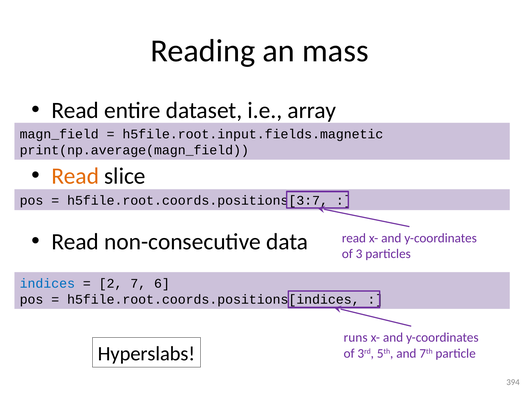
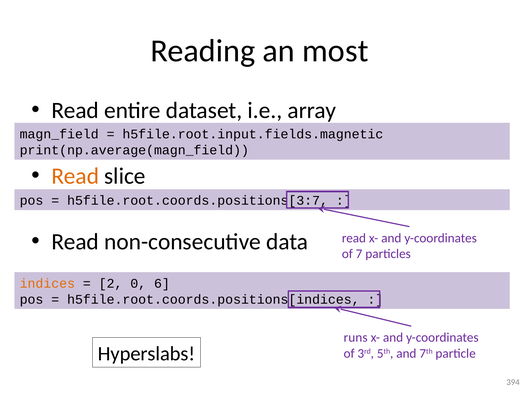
mass: mass -> most
3: 3 -> 7
indices colour: blue -> orange
7: 7 -> 0
